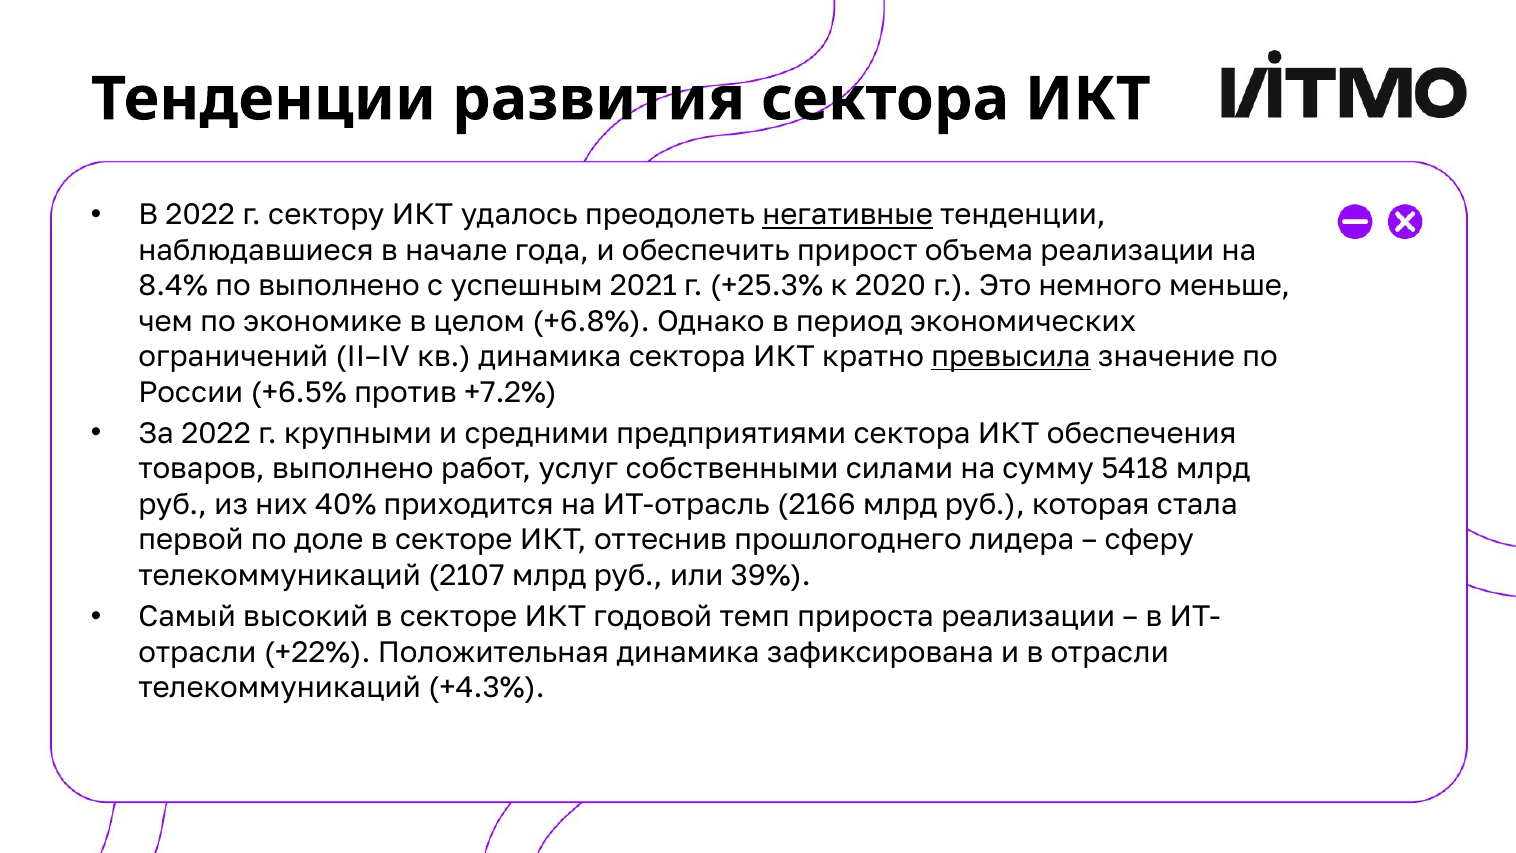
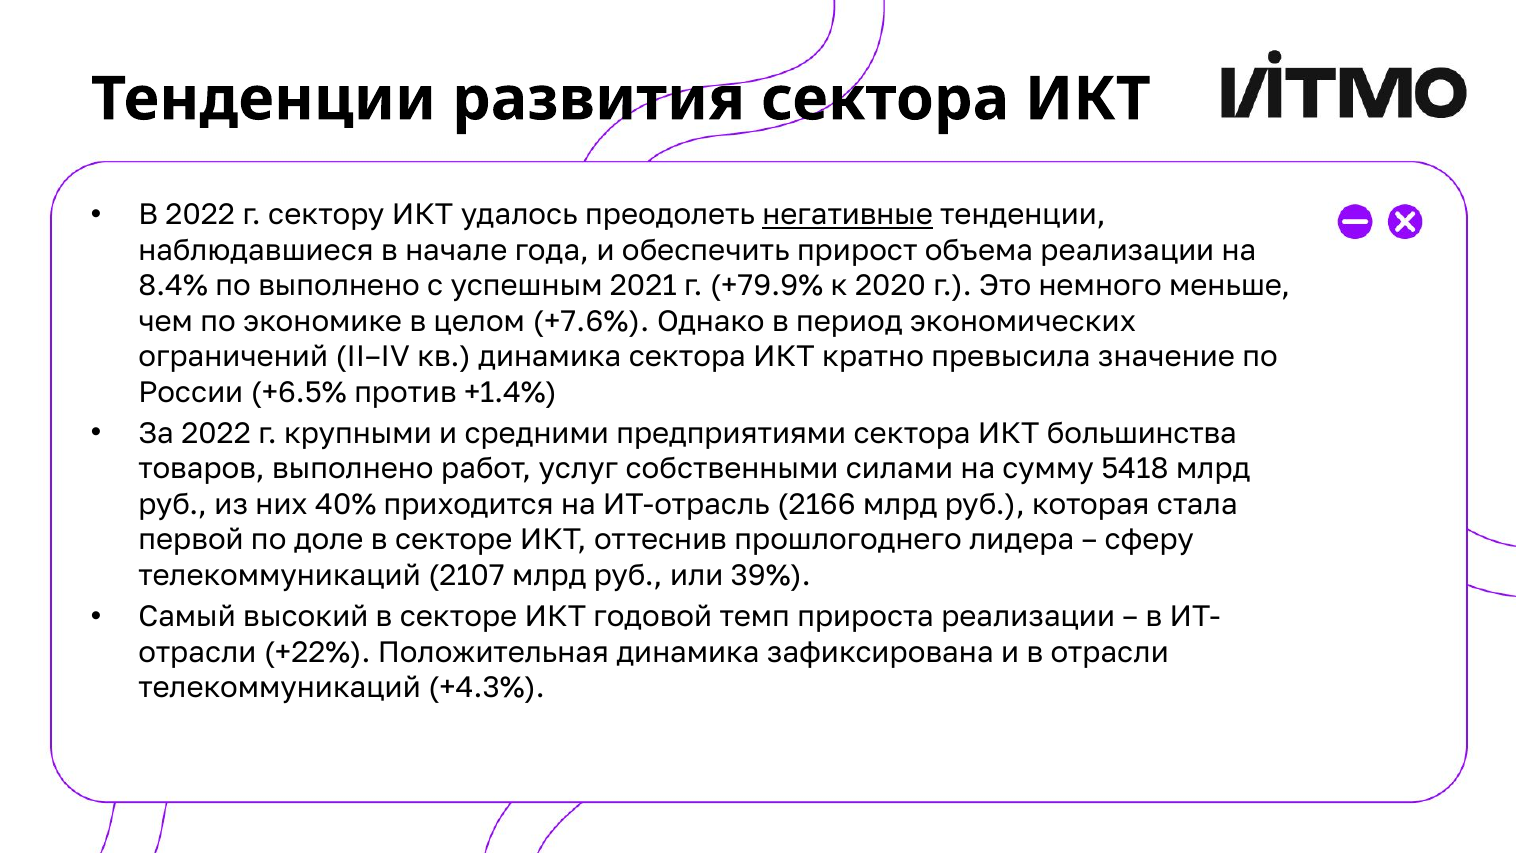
+25.3%: +25.3% -> +79.9%
+6.8%: +6.8% -> +7.6%
превысила underline: present -> none
+7.2%: +7.2% -> +1.4%
обеспечения: обеспечения -> большинства
